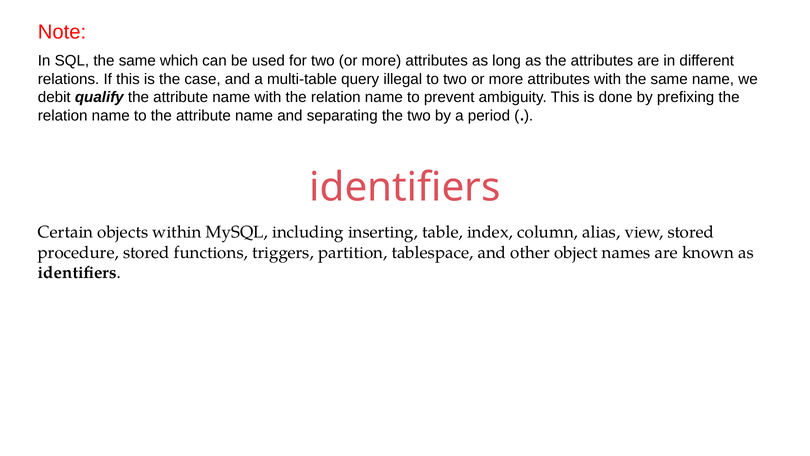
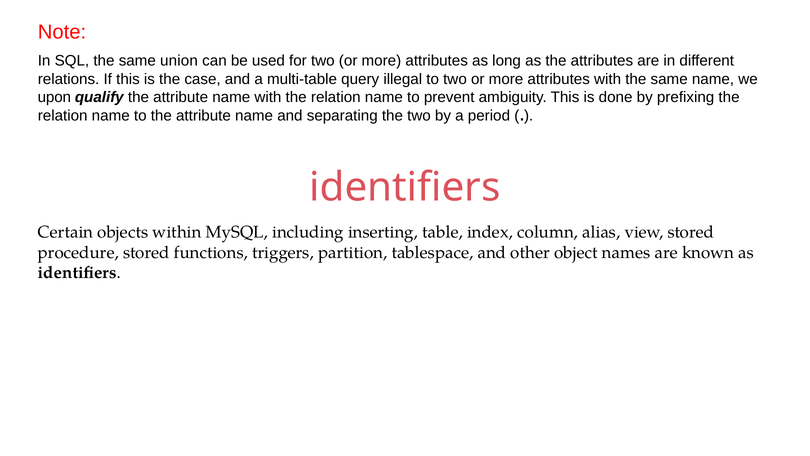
which: which -> union
debit: debit -> upon
